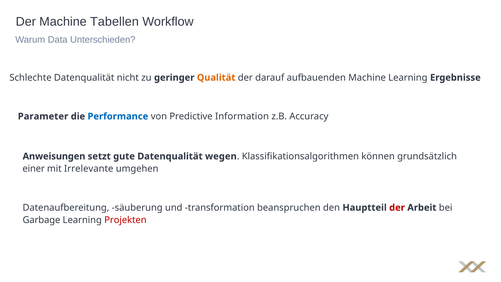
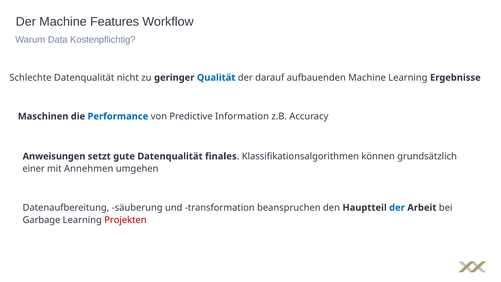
Tabellen: Tabellen -> Features
Unterschieden: Unterschieden -> Kostenpflichtig
Qualität colour: orange -> blue
Parameter: Parameter -> Maschinen
wegen: wegen -> finales
Irrelevante: Irrelevante -> Annehmen
der at (397, 207) colour: red -> blue
